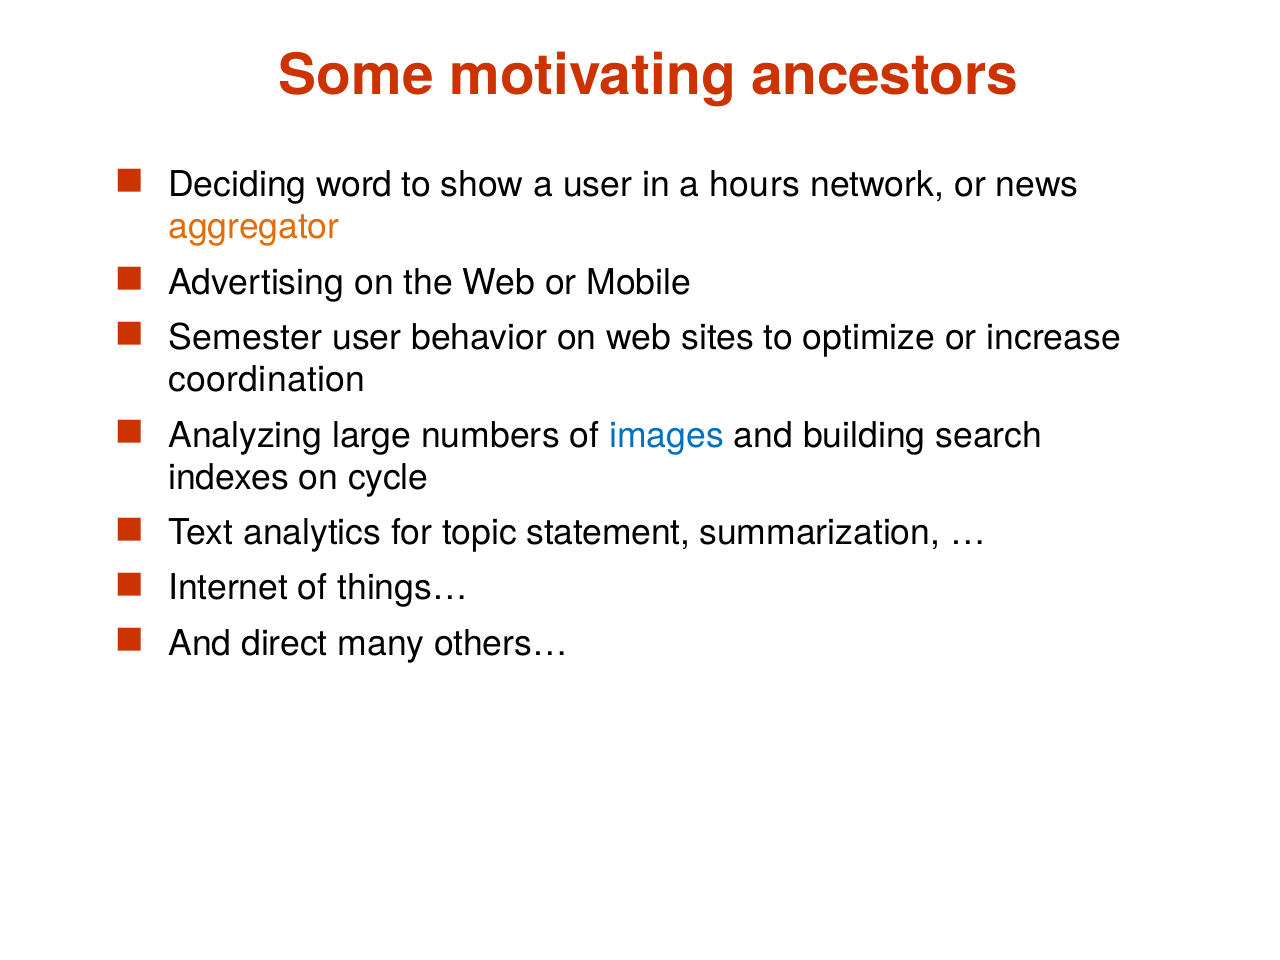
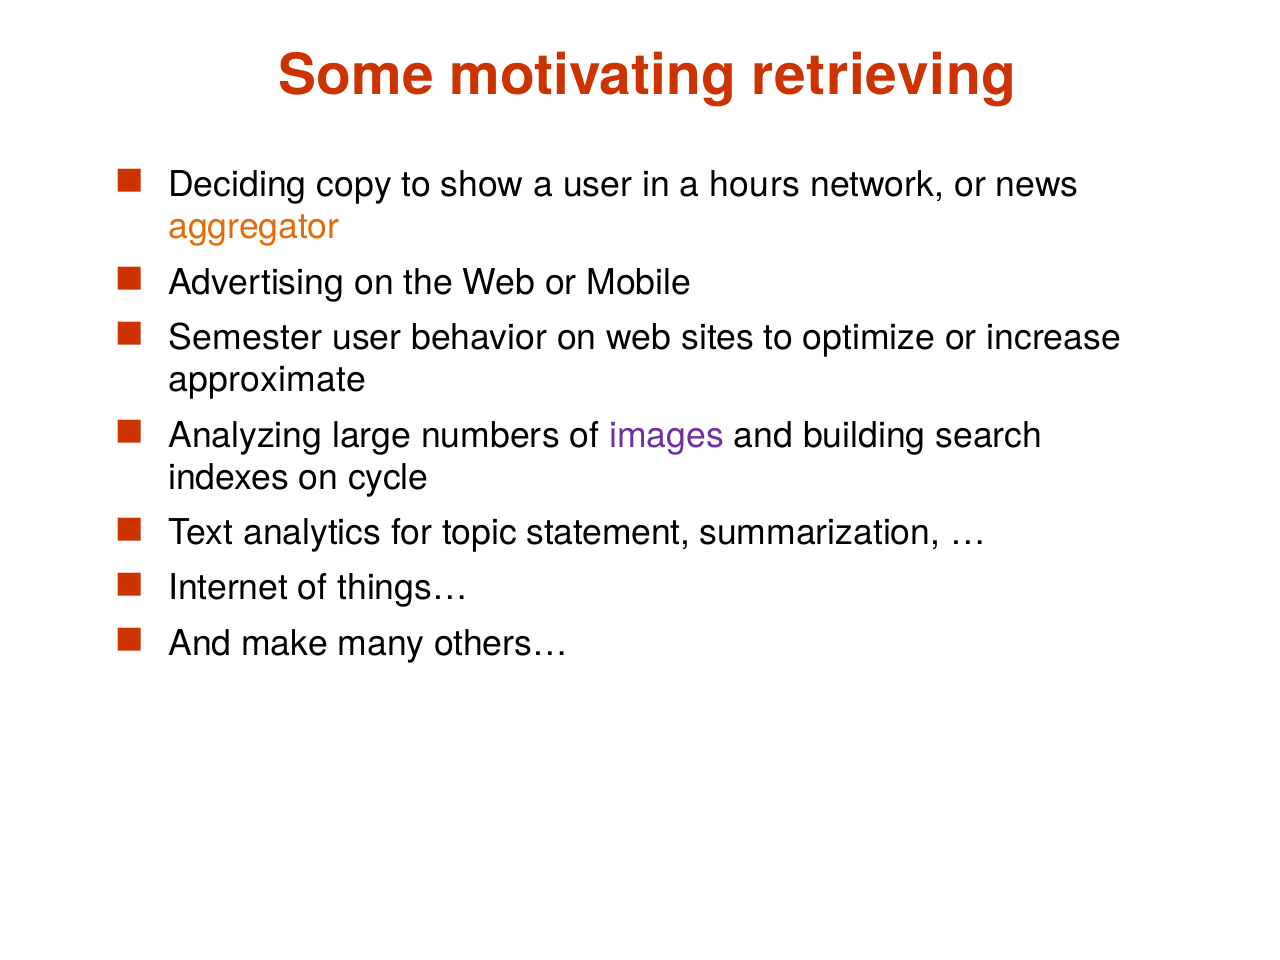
ancestors: ancestors -> retrieving
word: word -> copy
coordination: coordination -> approximate
images colour: blue -> purple
direct: direct -> make
